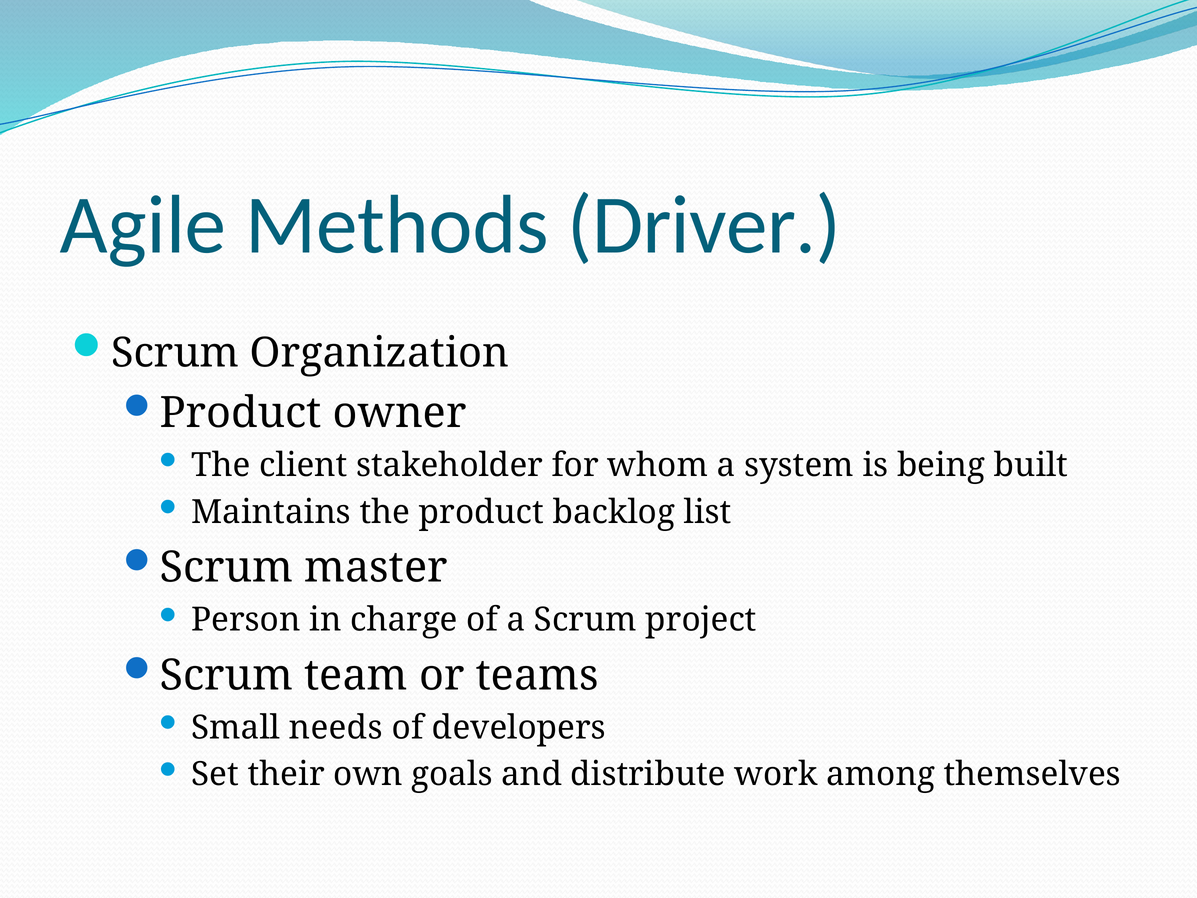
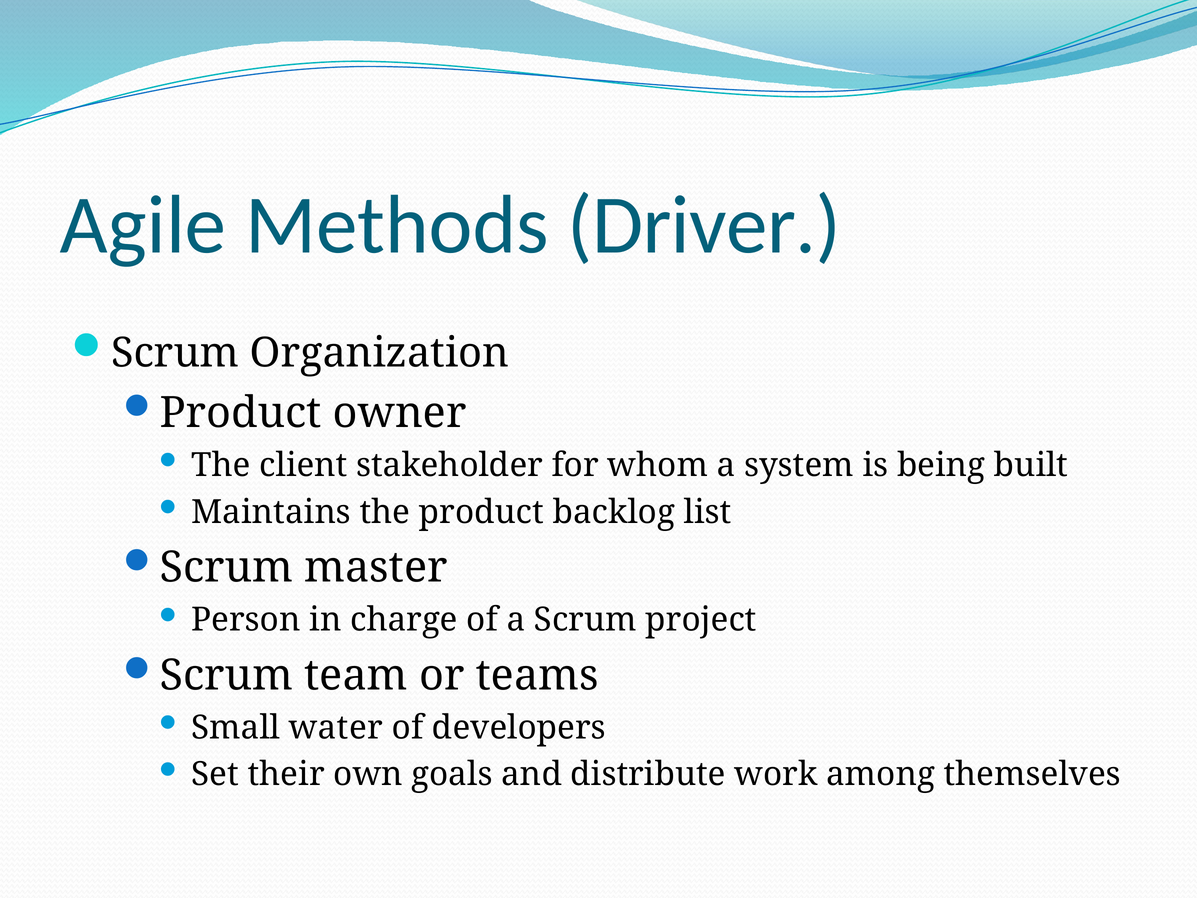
needs: needs -> water
